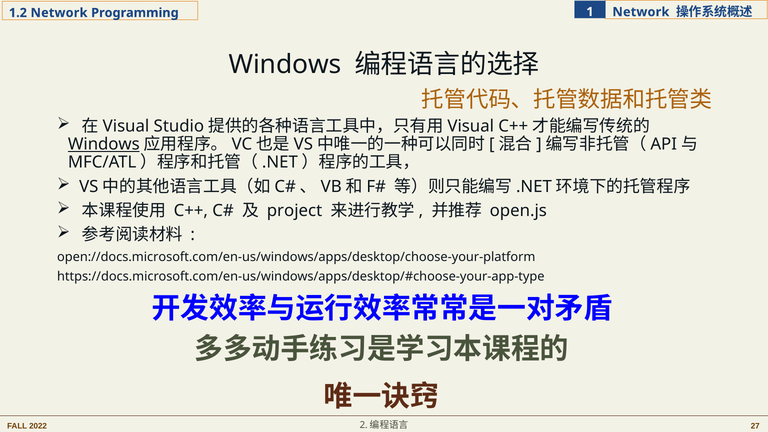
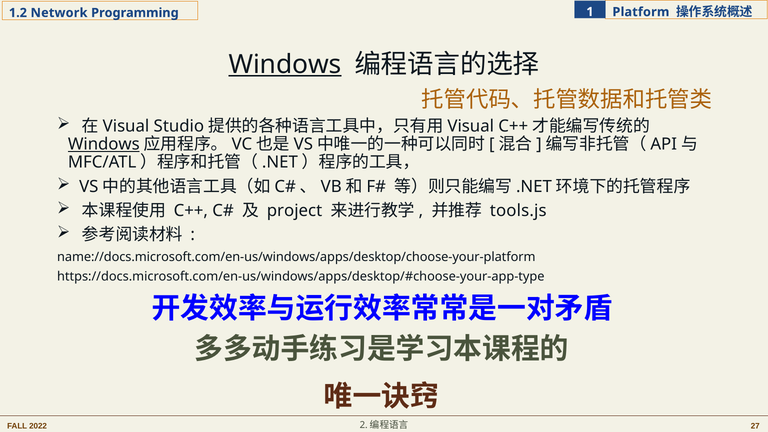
Network at (641, 12): Network -> Platform
Windows at (285, 65) underline: none -> present
open.js: open.js -> tools.js
open://docs.microsoft.com/en-us/windows/apps/desktop/choose-your-platform: open://docs.microsoft.com/en-us/windows/apps/desktop/choose-your-platform -> name://docs.microsoft.com/en-us/windows/apps/desktop/choose-your-platform
